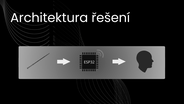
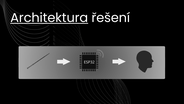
Architektura underline: none -> present
